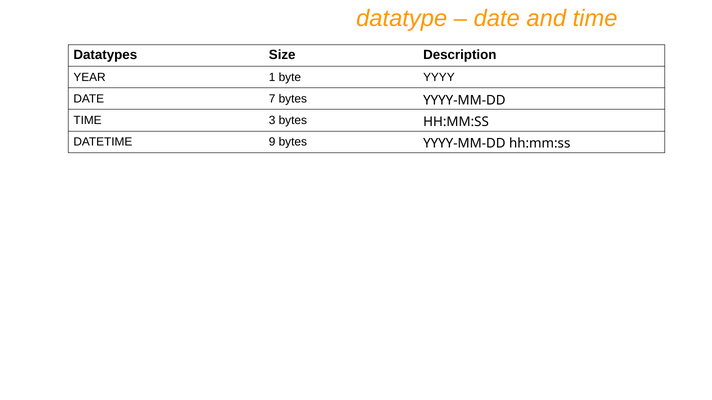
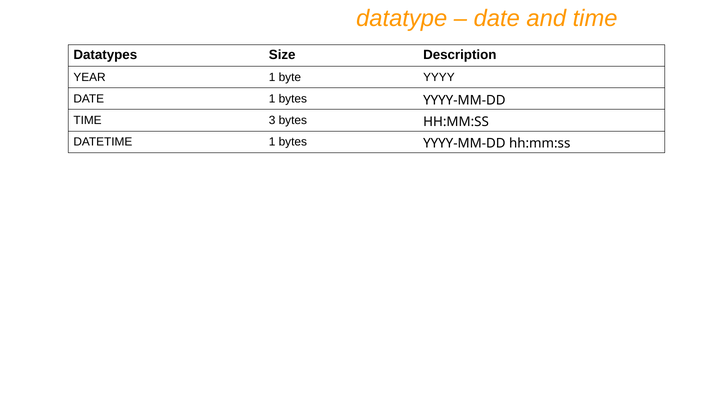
DATE 7: 7 -> 1
DATETIME 9: 9 -> 1
